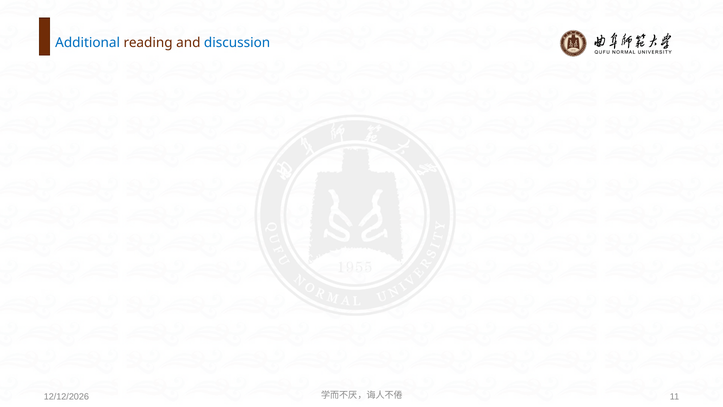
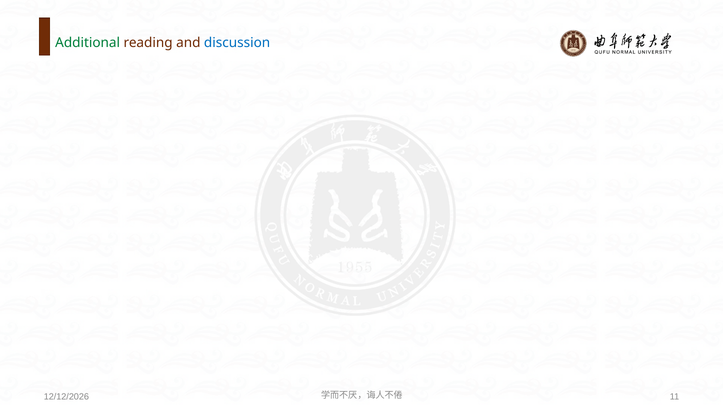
Additional colour: blue -> green
